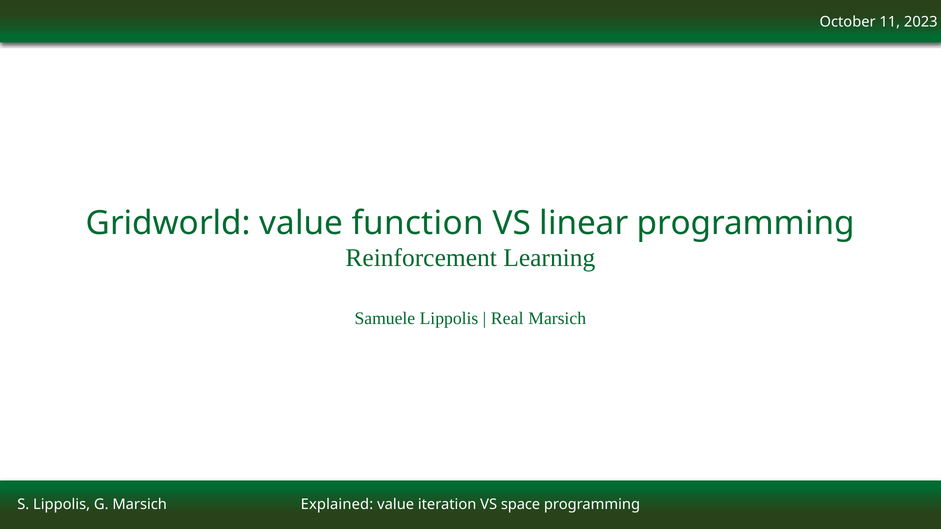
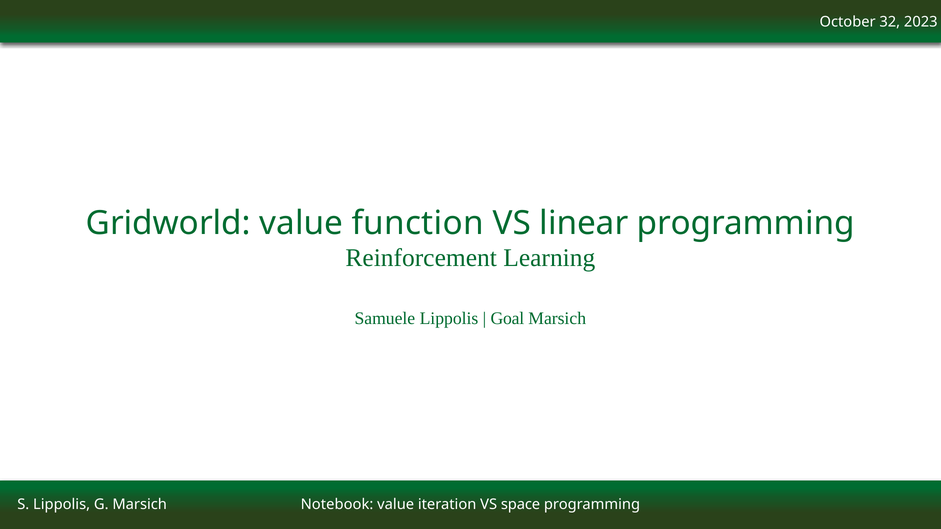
11: 11 -> 32
Real: Real -> Goal
Explained: Explained -> Notebook
